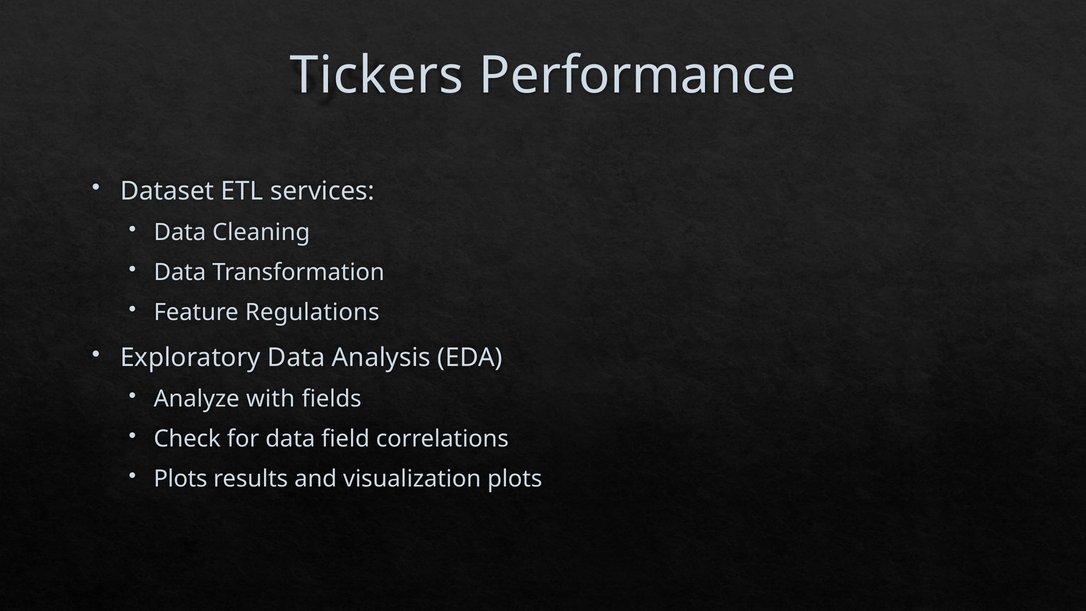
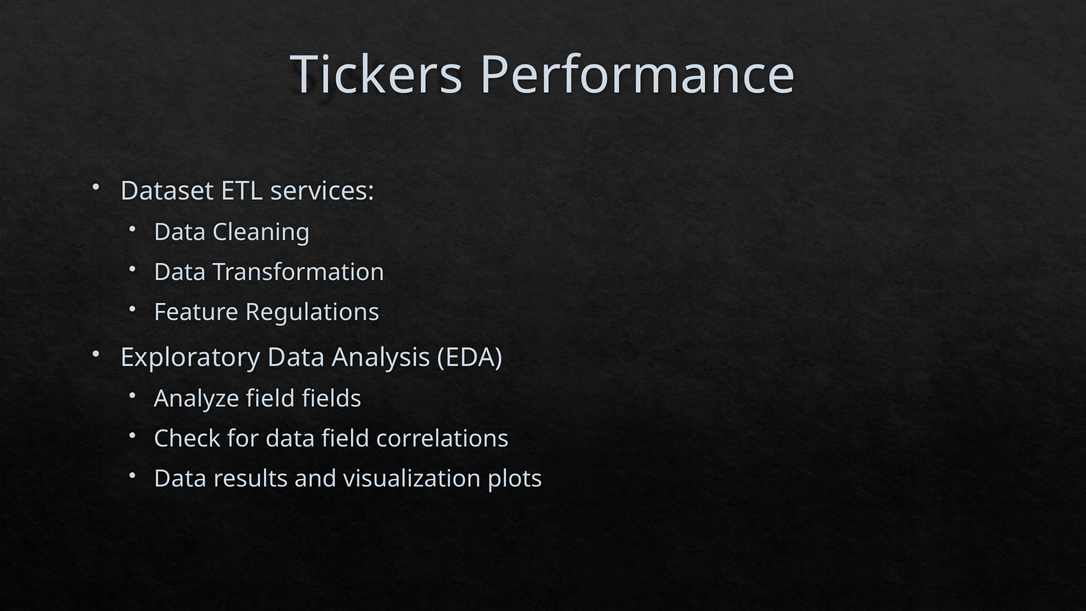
Analyze with: with -> field
Plots at (181, 479): Plots -> Data
